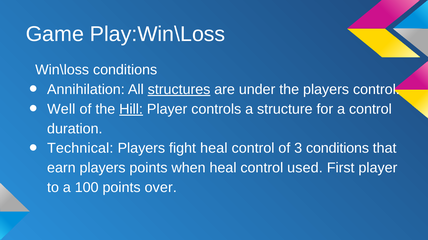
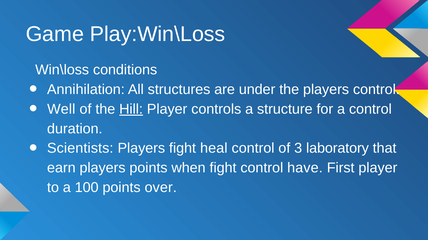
structures underline: present -> none
Technical: Technical -> Scientists
3 conditions: conditions -> laboratory
when heal: heal -> fight
used: used -> have
